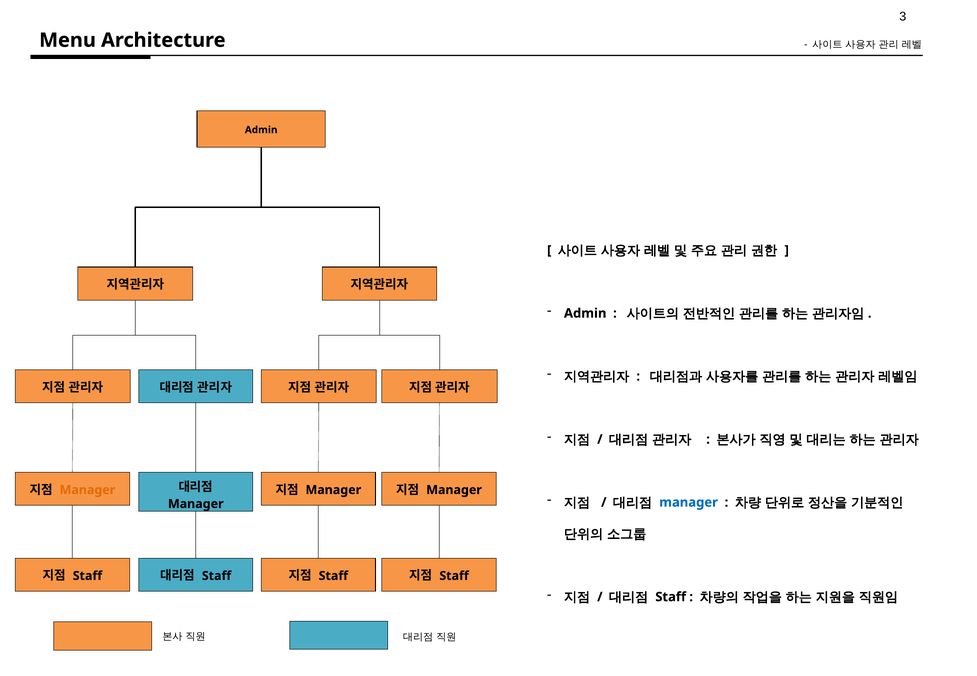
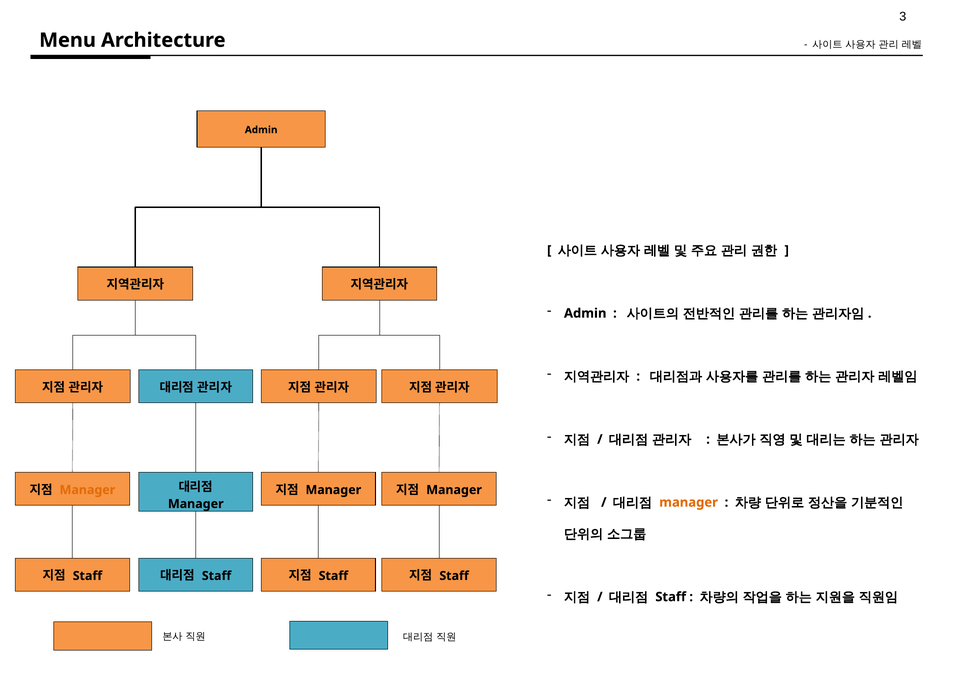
manager at (689, 503) colour: blue -> orange
